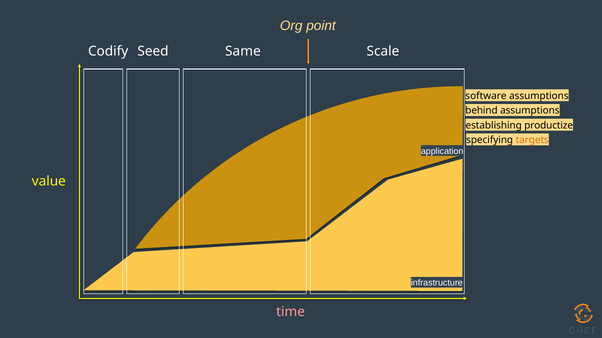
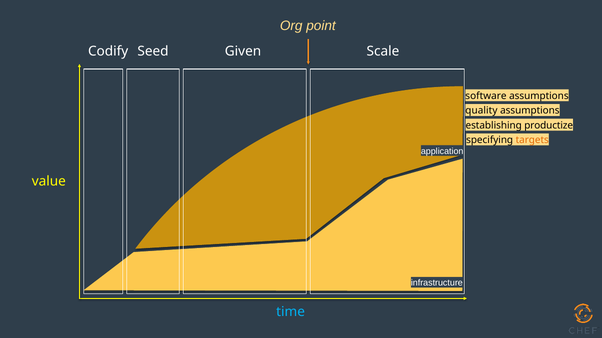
Same: Same -> Given
behind: behind -> quality
time colour: pink -> light blue
